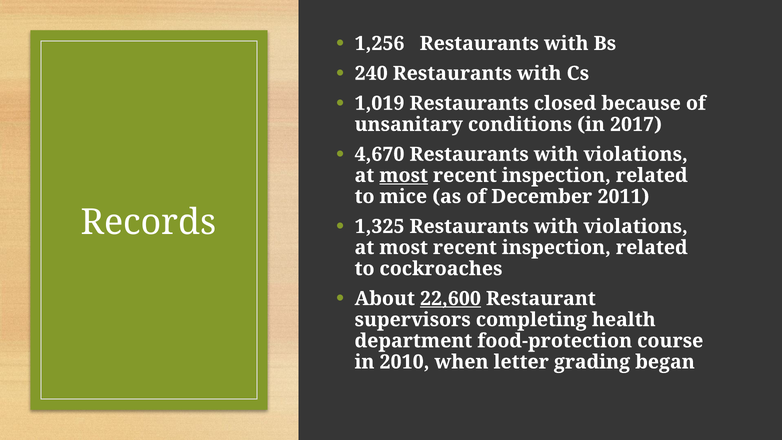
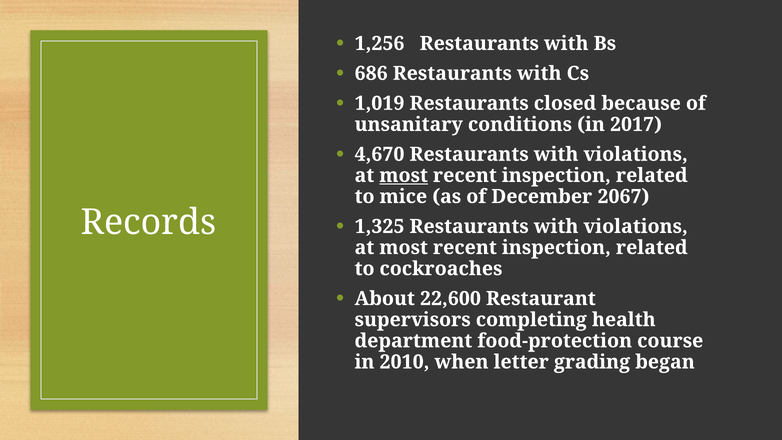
240: 240 -> 686
2011: 2011 -> 2067
22,600 underline: present -> none
